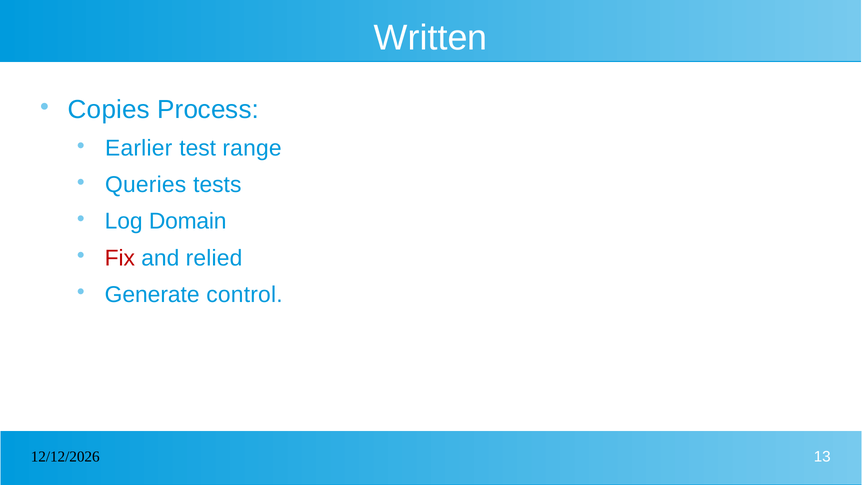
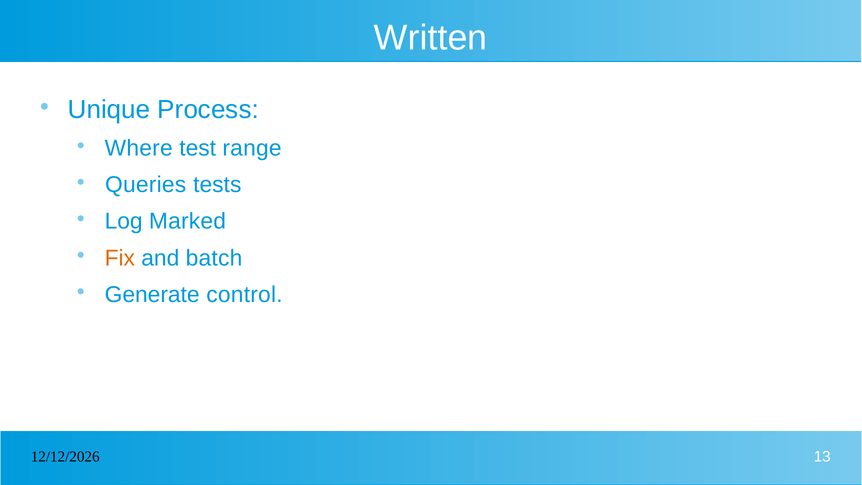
Copies: Copies -> Unique
Earlier: Earlier -> Where
Domain: Domain -> Marked
Fix colour: red -> orange
relied: relied -> batch
